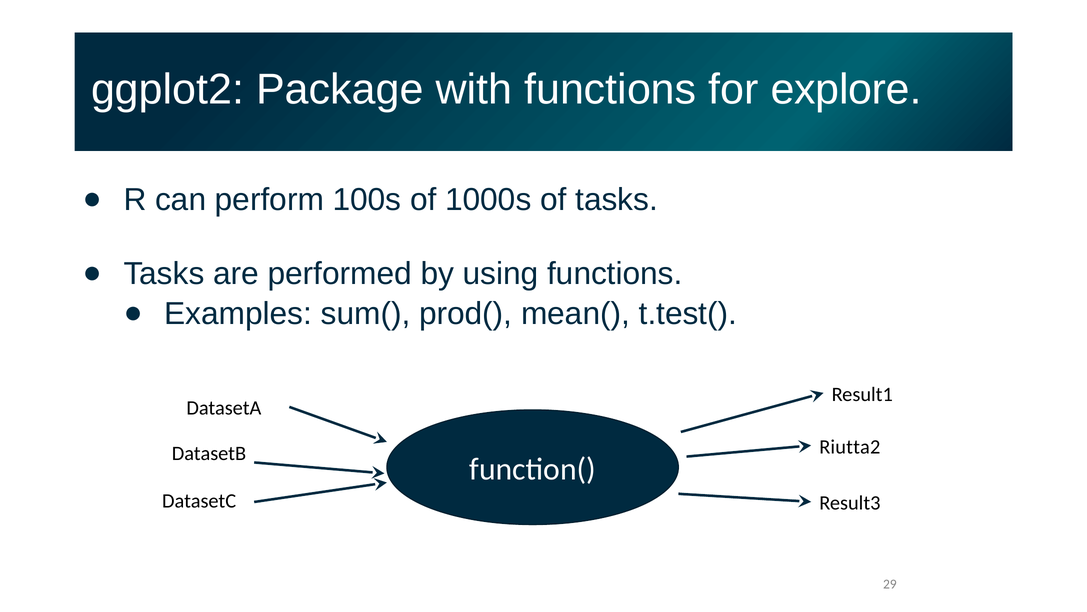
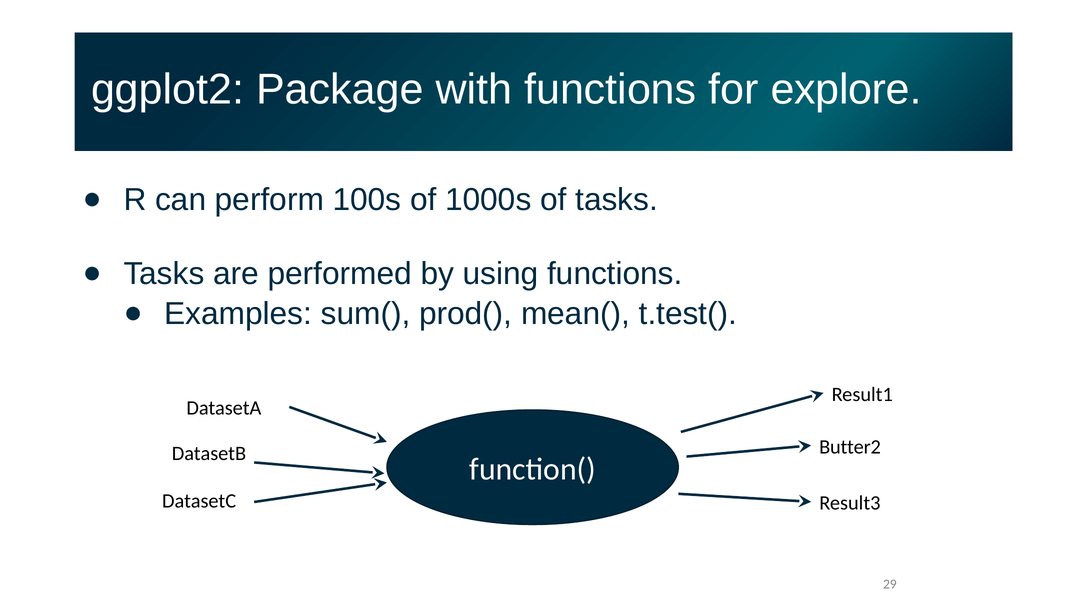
Riutta2: Riutta2 -> Butter2
